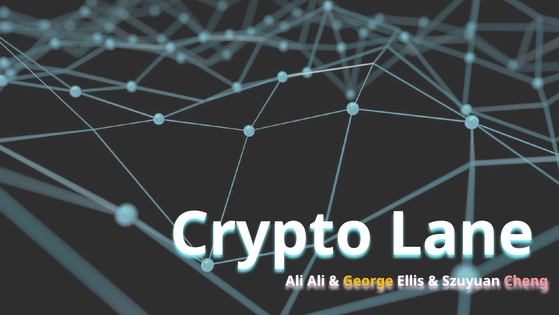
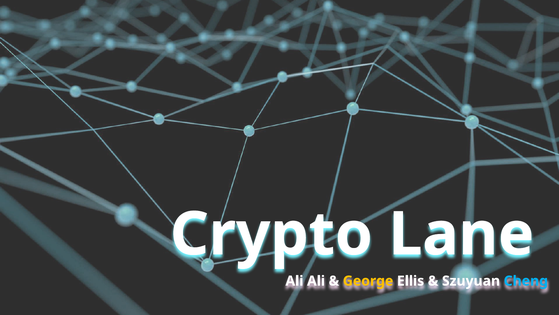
Cheng colour: pink -> light blue
